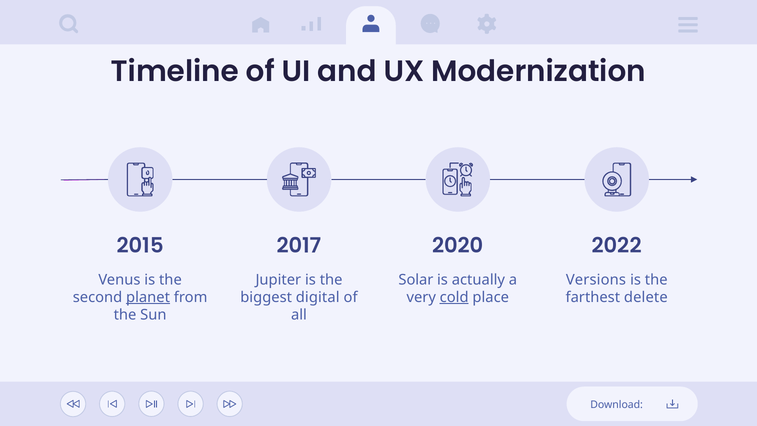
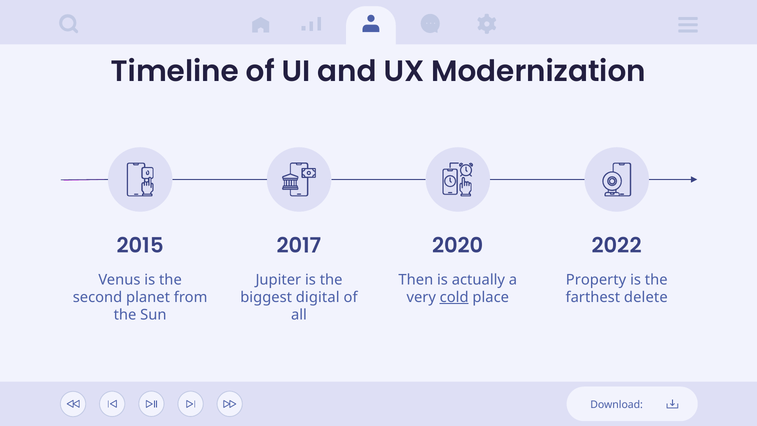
Solar: Solar -> Then
Versions: Versions -> Property
planet underline: present -> none
